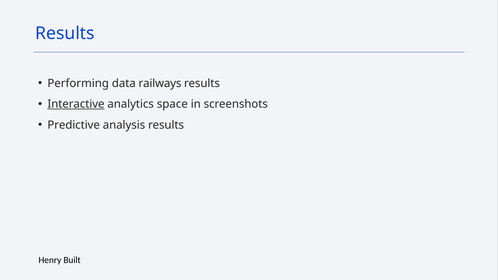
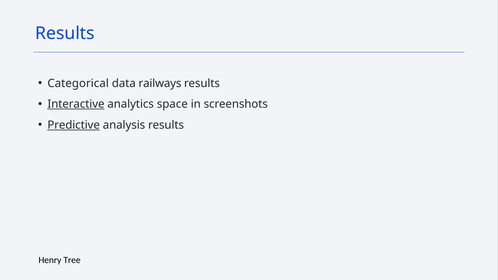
Performing: Performing -> Categorical
Predictive underline: none -> present
Built: Built -> Tree
